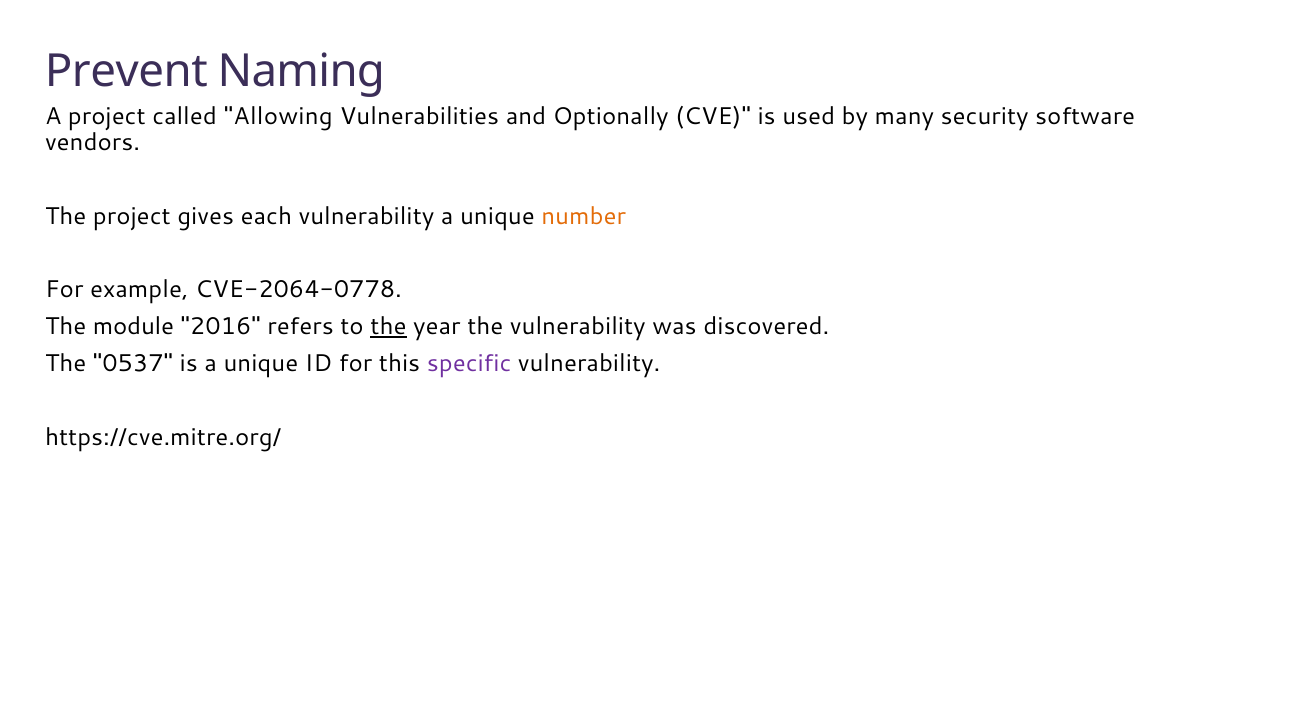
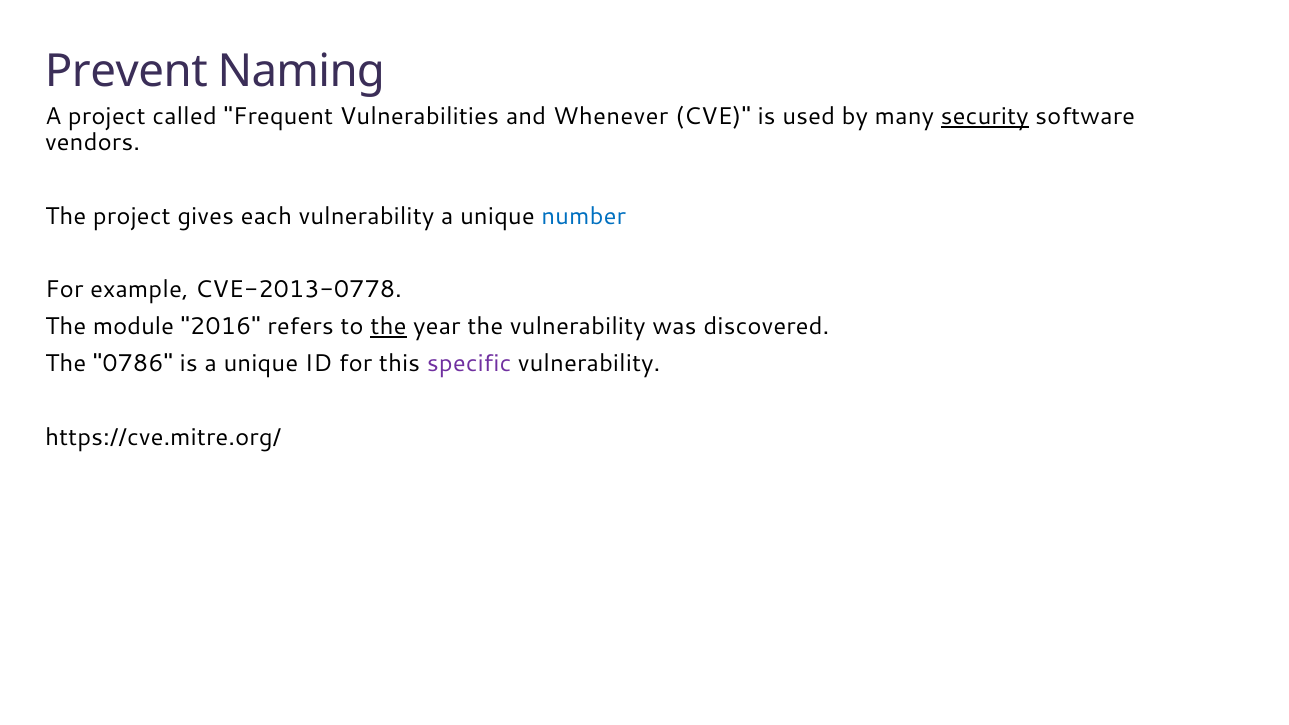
Allowing: Allowing -> Frequent
Optionally: Optionally -> Whenever
security underline: none -> present
number colour: orange -> blue
CVE-2064-0778: CVE-2064-0778 -> CVE-2013-0778
0537: 0537 -> 0786
